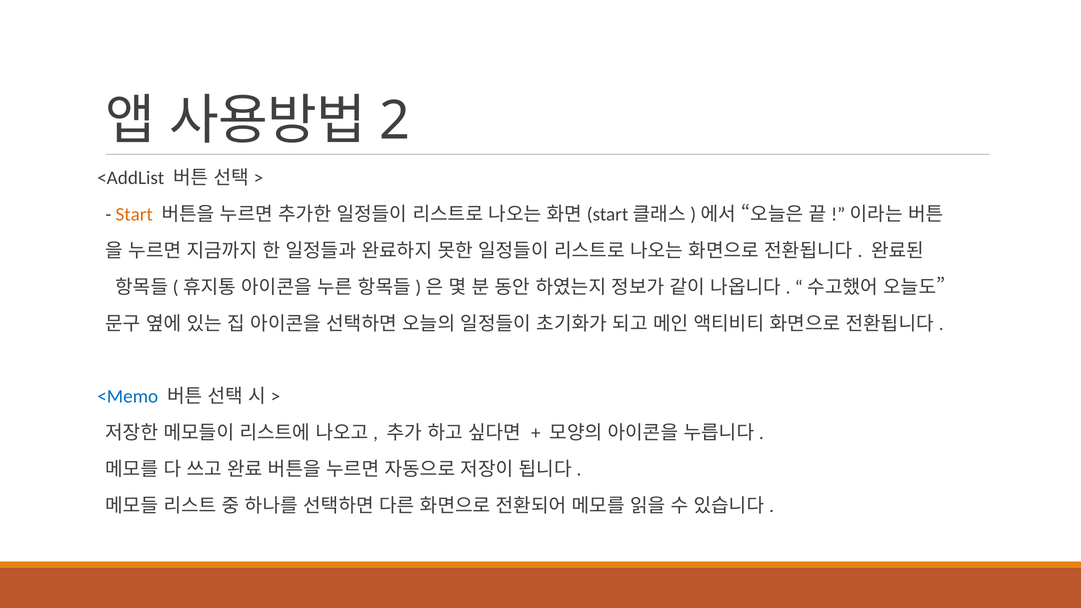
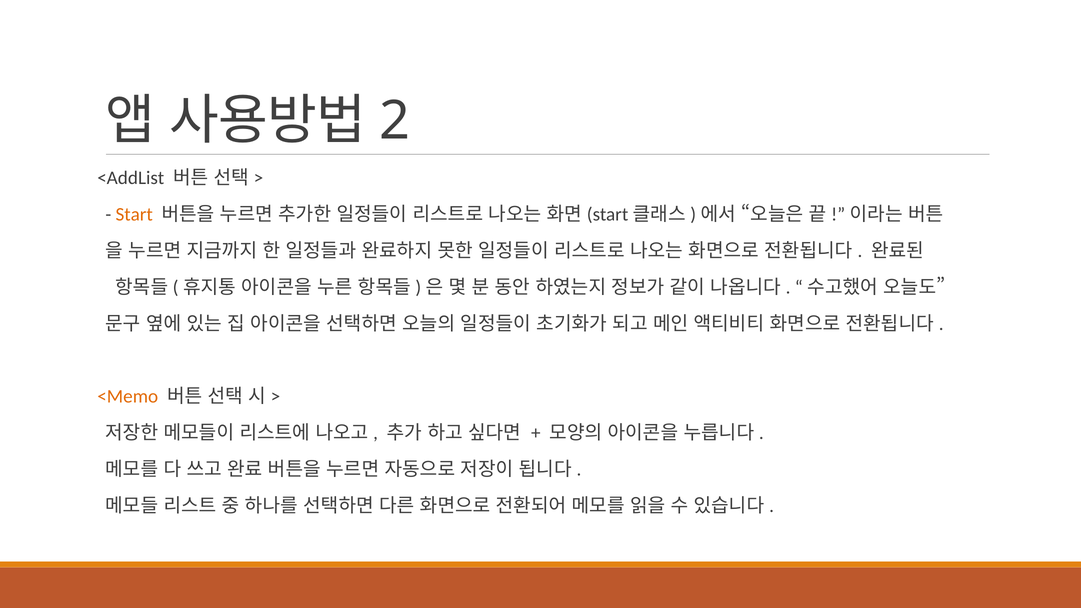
<Memo colour: blue -> orange
